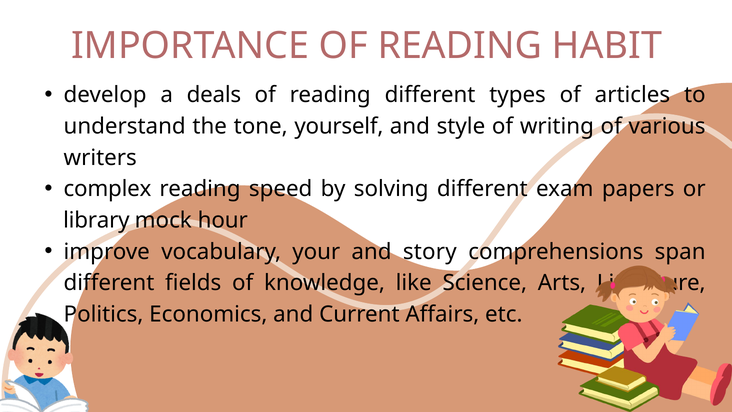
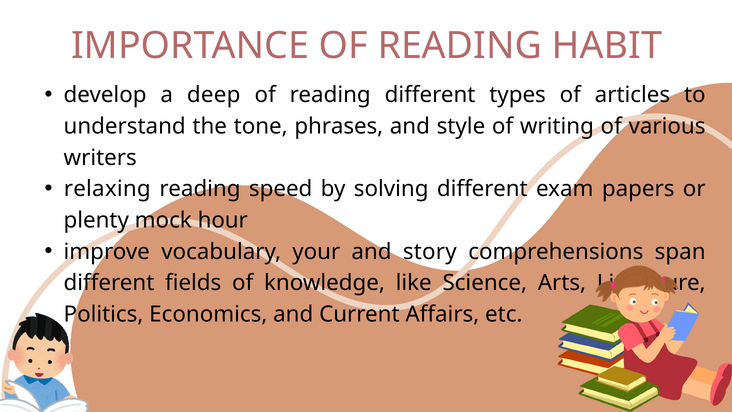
deals: deals -> deep
yourself: yourself -> phrases
complex: complex -> relaxing
library: library -> plenty
